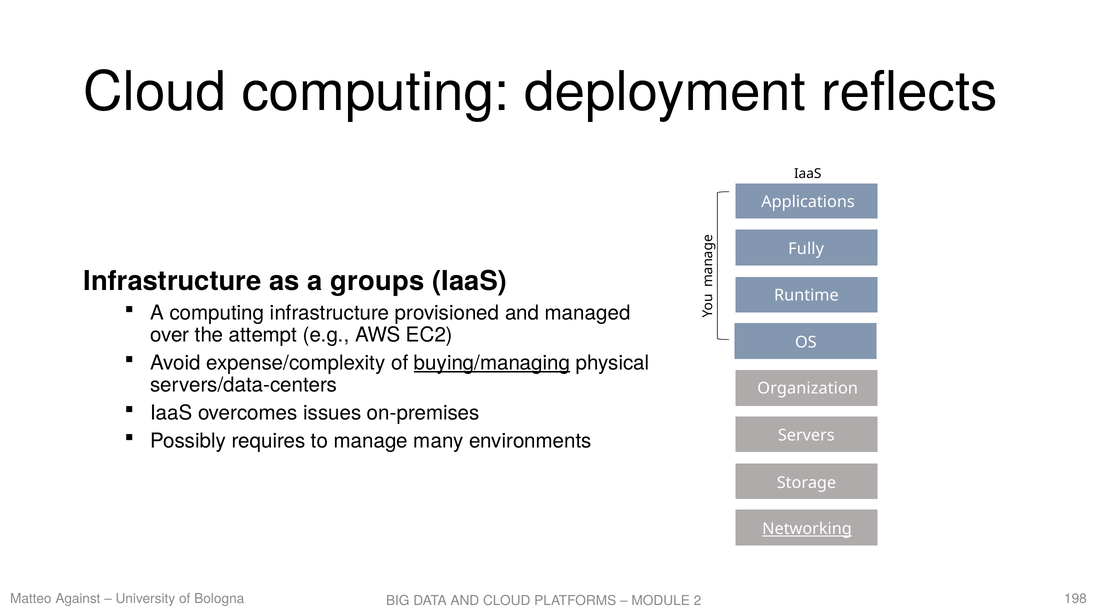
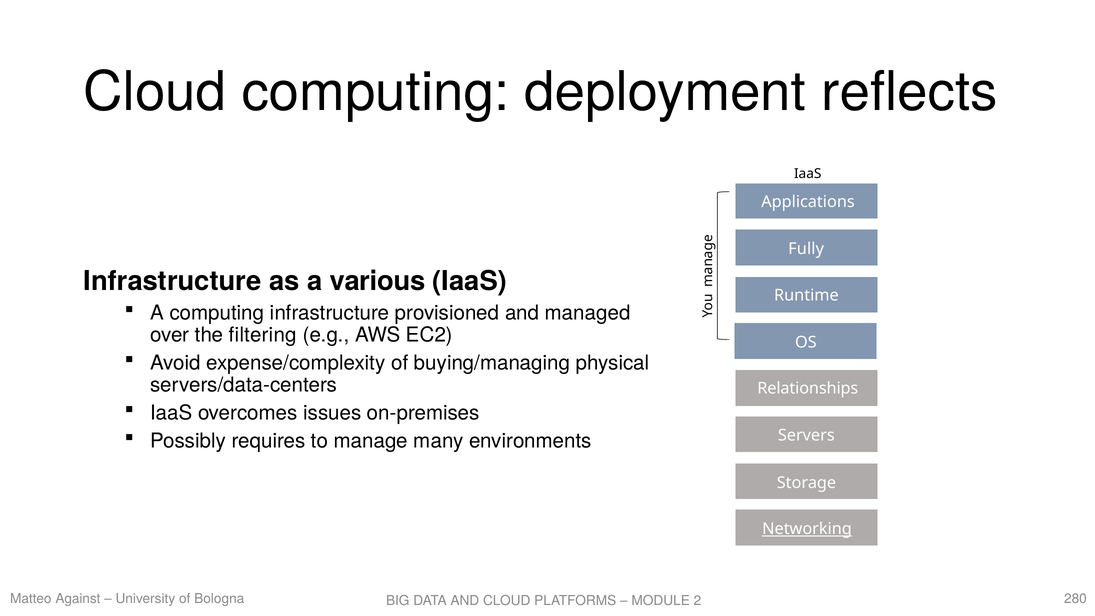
groups: groups -> various
attempt: attempt -> filtering
buying/managing underline: present -> none
Organization: Organization -> Relationships
198: 198 -> 280
